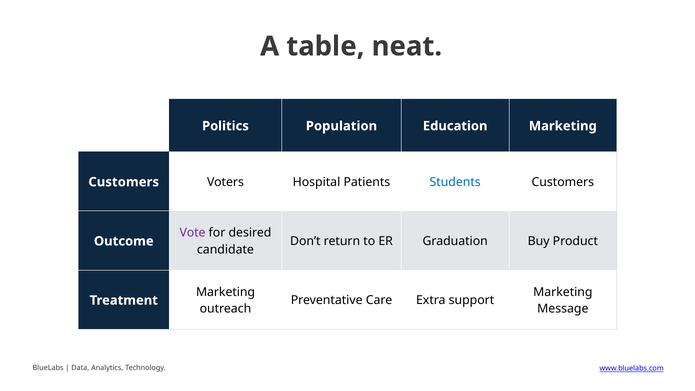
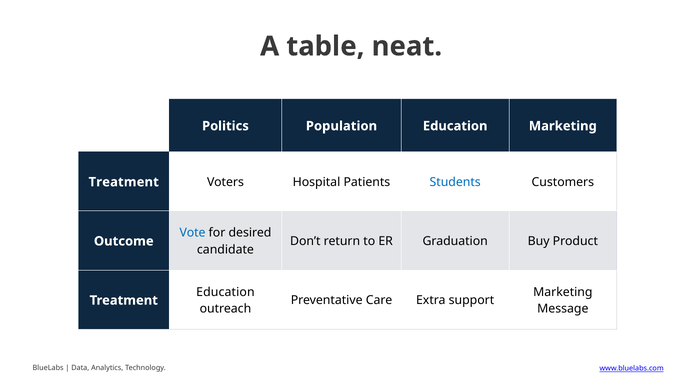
Customers at (124, 182): Customers -> Treatment
Vote colour: purple -> blue
Marketing at (226, 292): Marketing -> Education
